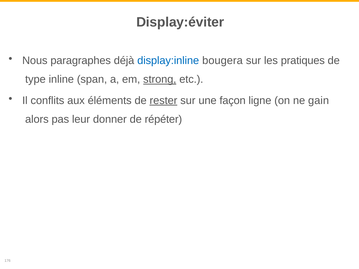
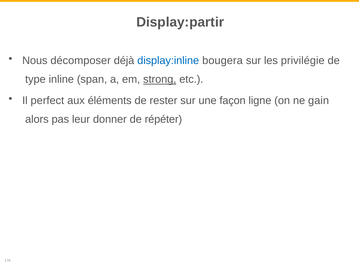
Display:éviter: Display:éviter -> Display:partir
paragraphes: paragraphes -> décomposer
pratiques: pratiques -> privilégie
conflits: conflits -> perfect
rester underline: present -> none
